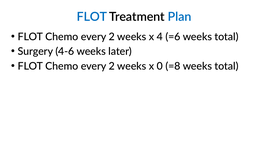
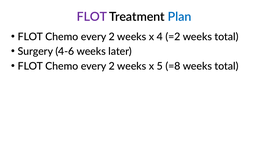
FLOT at (92, 17) colour: blue -> purple
=6: =6 -> =2
0: 0 -> 5
